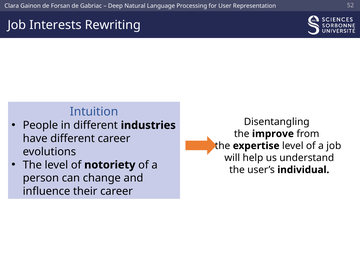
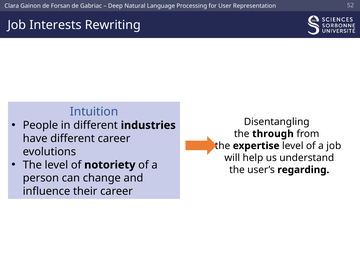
improve: improve -> through
individual: individual -> regarding
